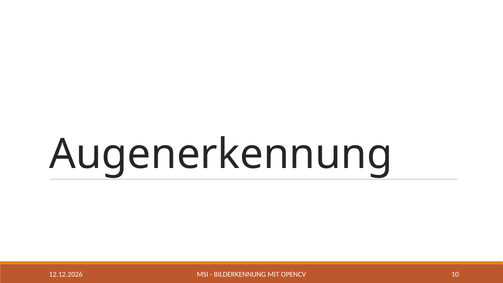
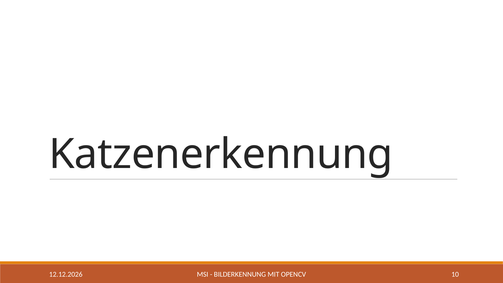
Augenerkennung: Augenerkennung -> Katzenerkennung
